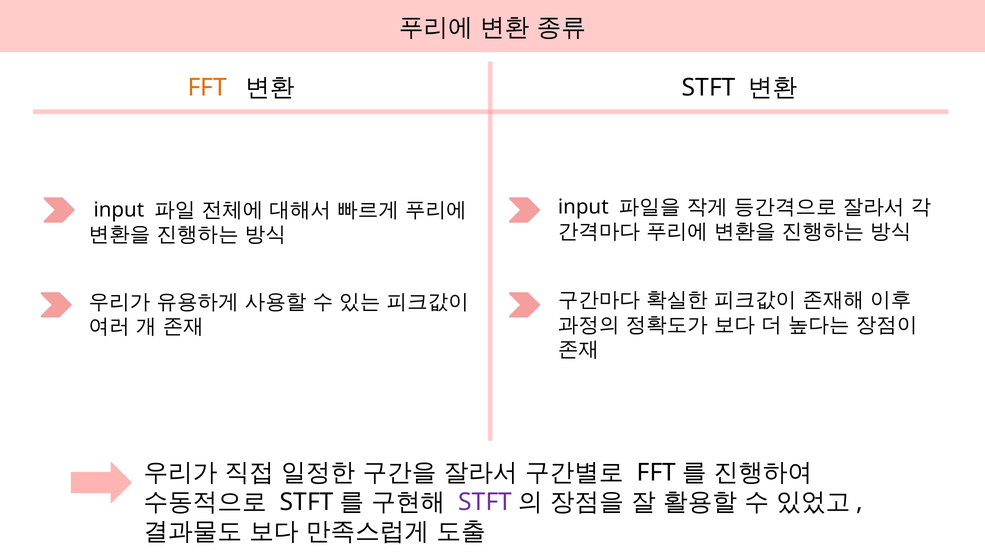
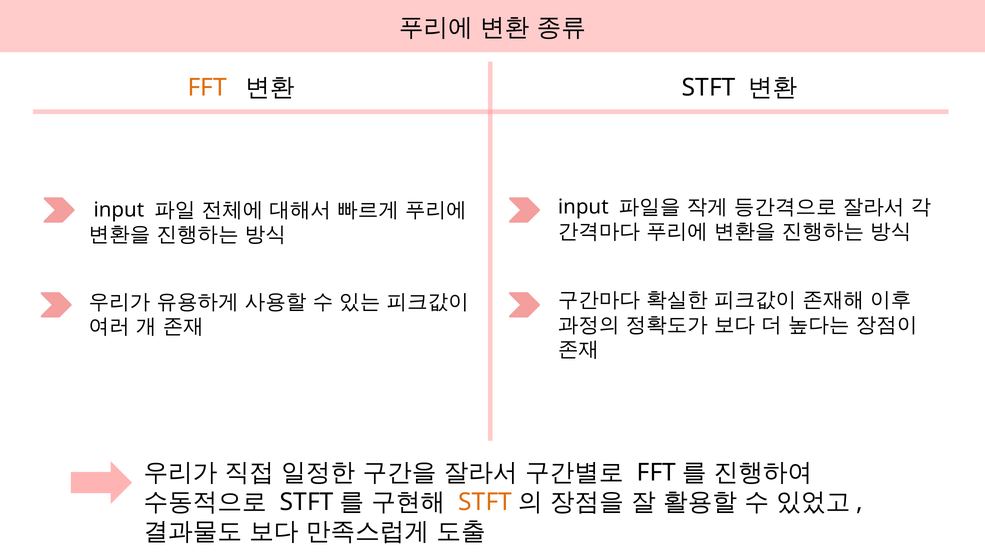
STFT at (485, 502) colour: purple -> orange
